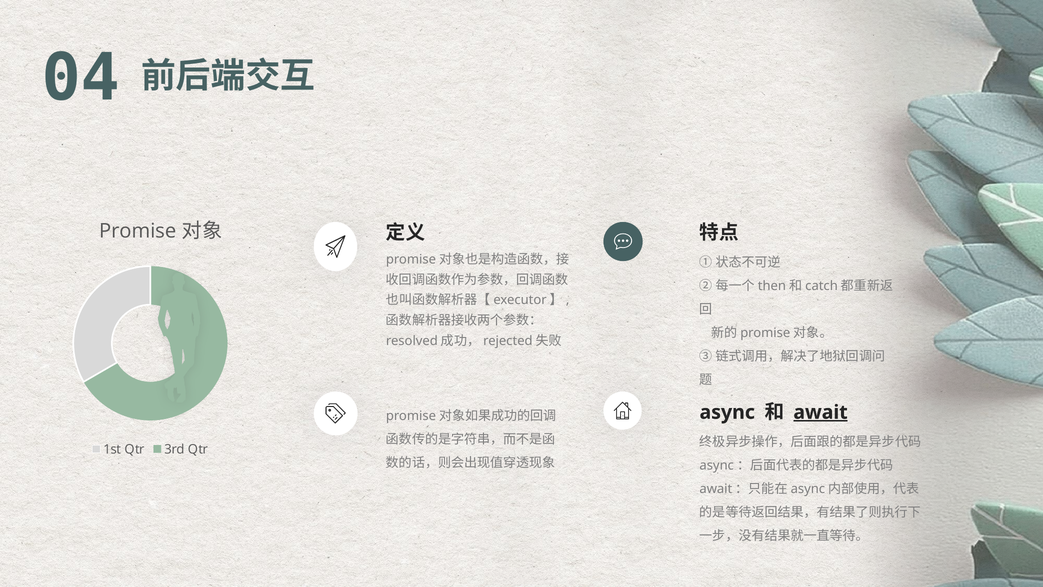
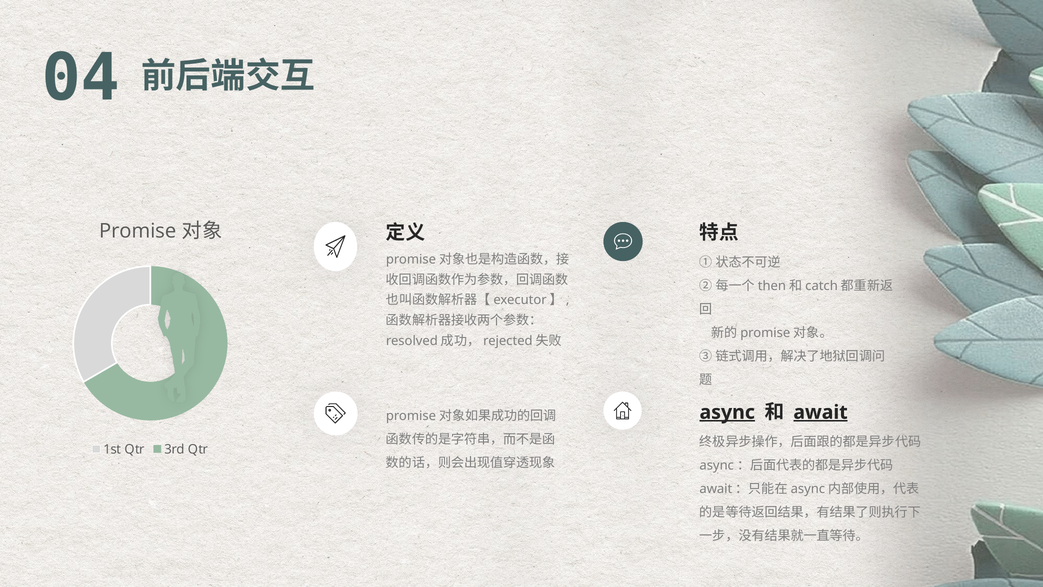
async underline: none -> present
